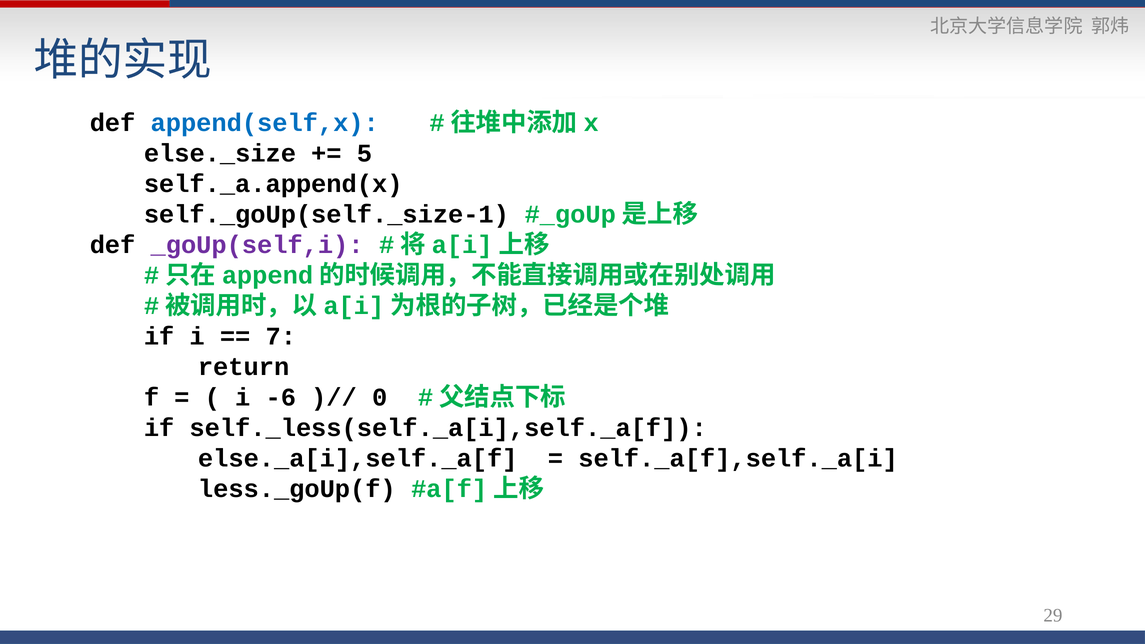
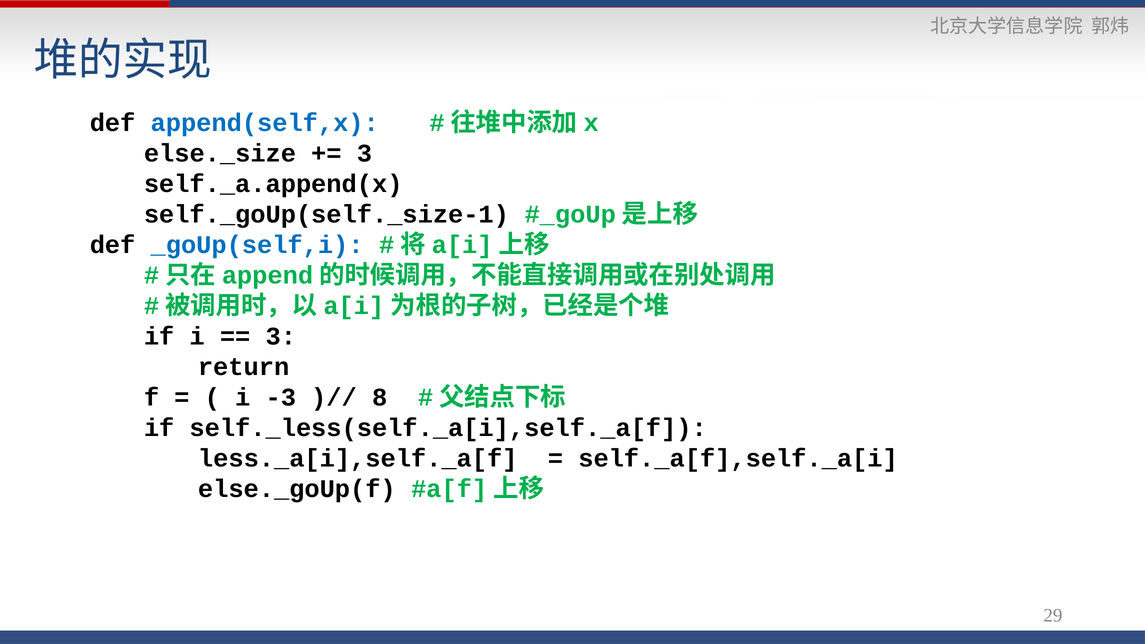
5 at (364, 153): 5 -> 3
_goUp(self,i colour: purple -> blue
7 at (281, 336): 7 -> 3
-6: -6 -> -3
0: 0 -> 8
else._a[i],self._a[f: else._a[i],self._a[f -> less._a[i],self._a[f
less._goUp(f: less._goUp(f -> else._goUp(f
